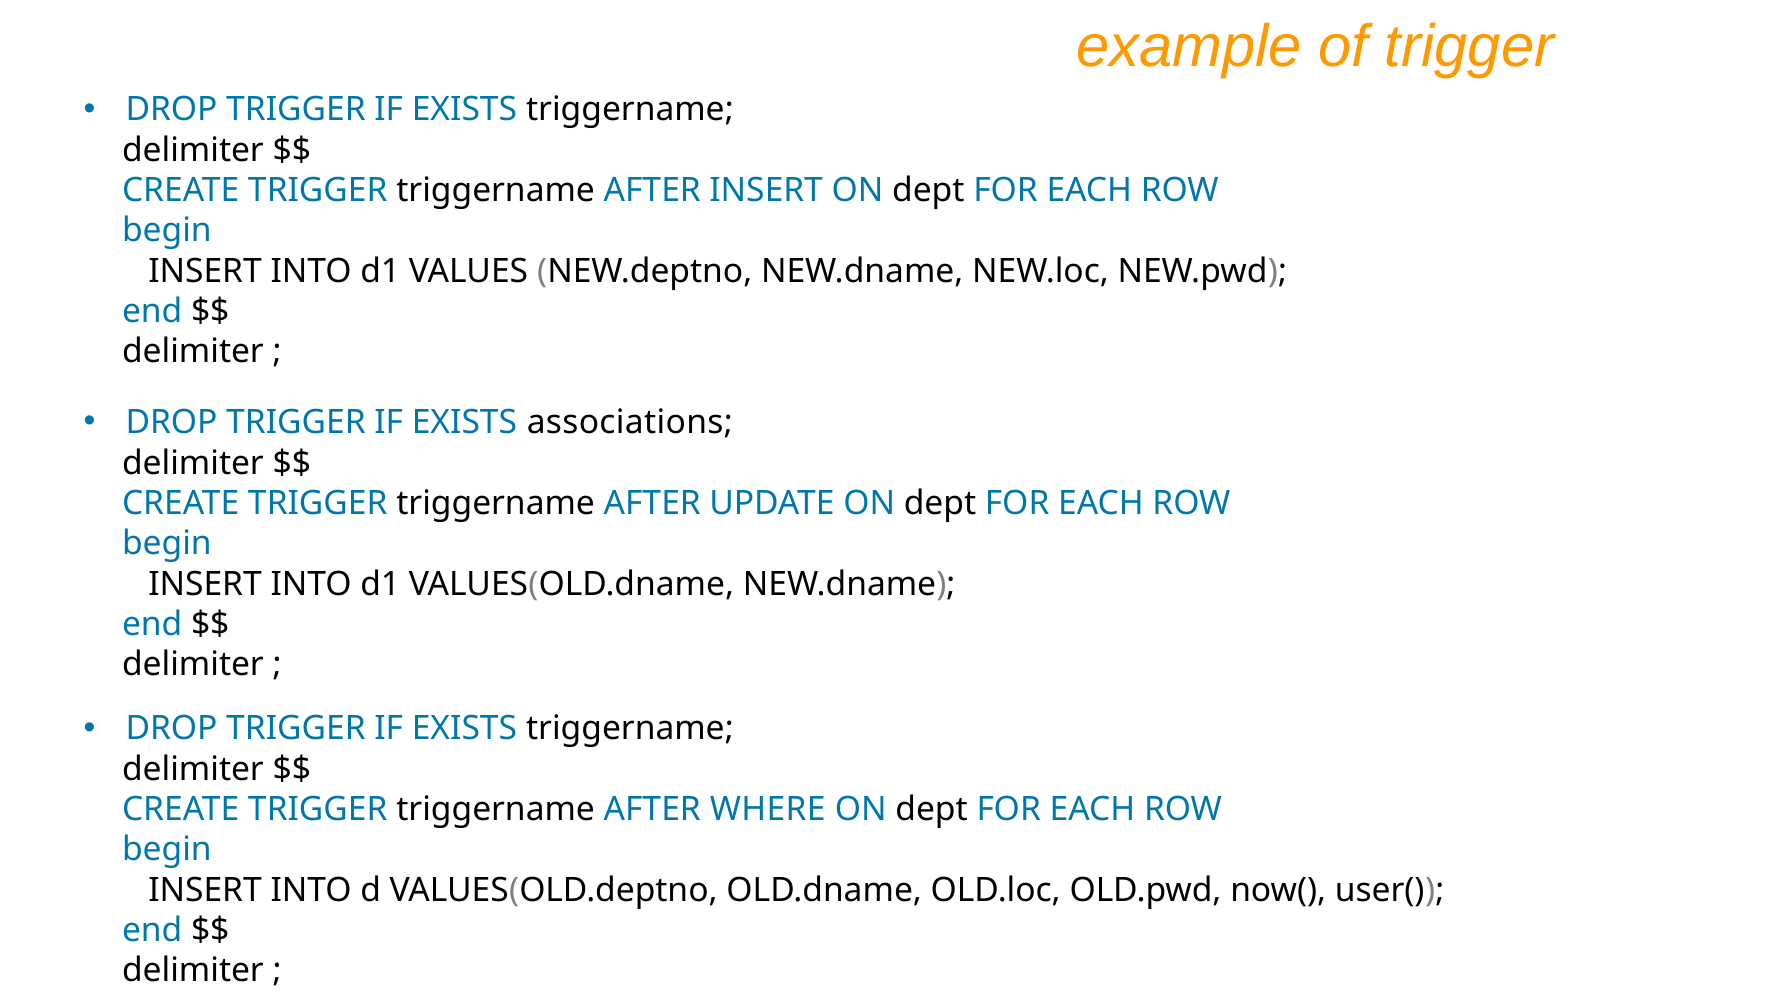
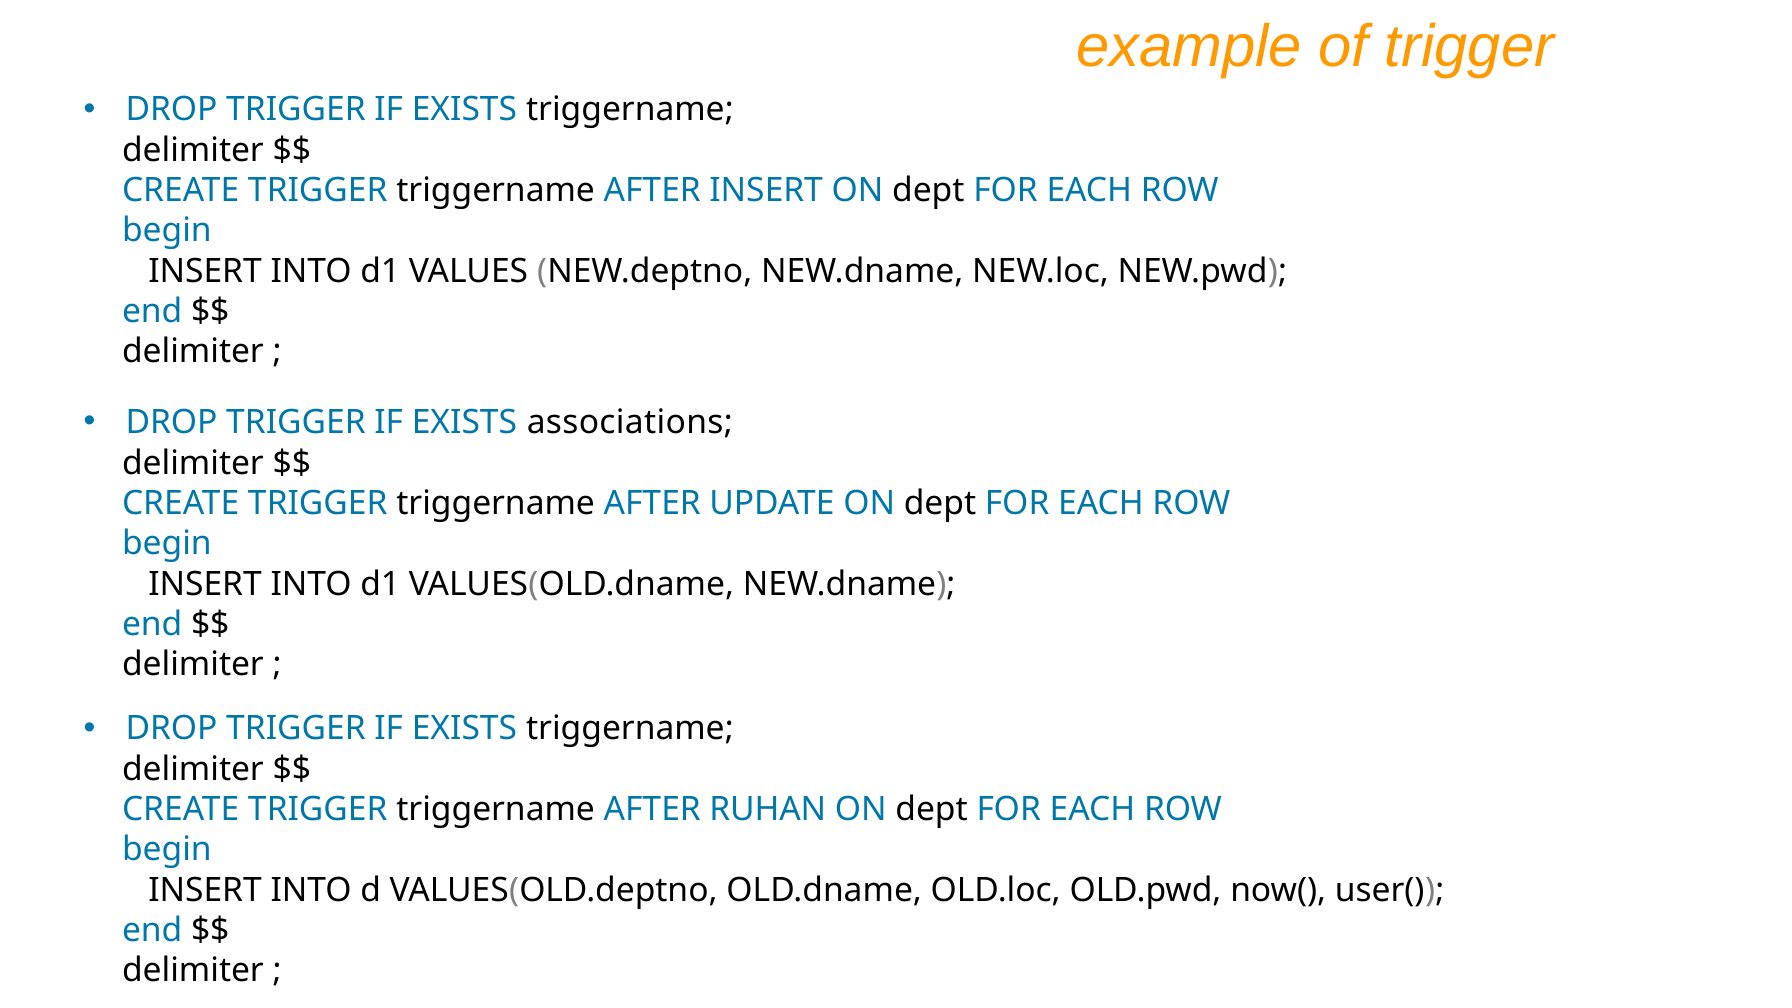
WHERE: WHERE -> RUHAN
